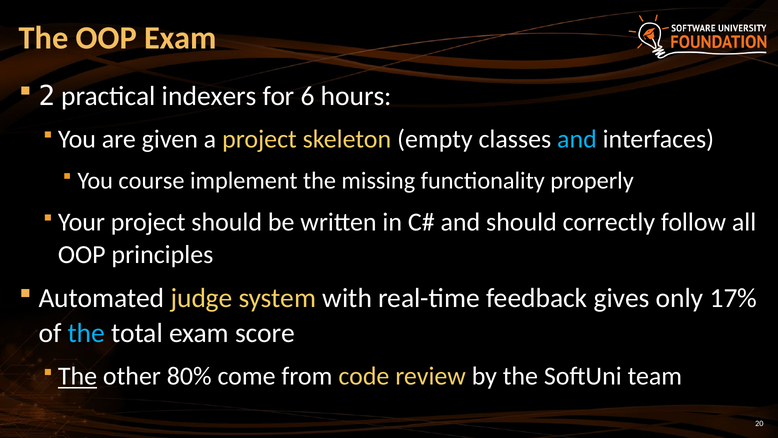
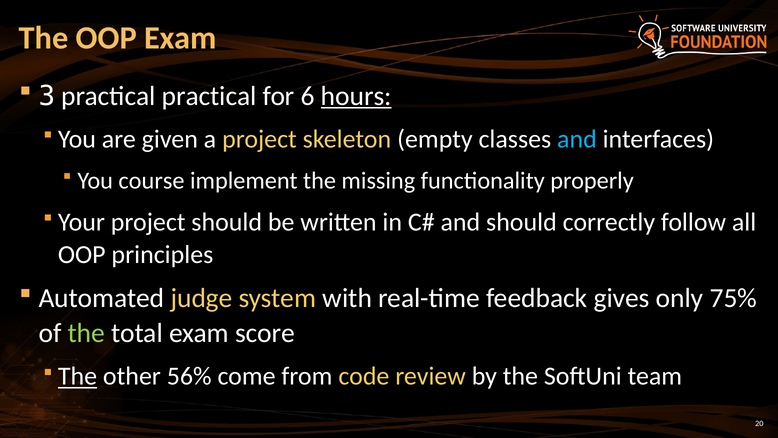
2: 2 -> 3
practical indexers: indexers -> practical
hours underline: none -> present
17%: 17% -> 75%
the at (86, 333) colour: light blue -> light green
80%: 80% -> 56%
